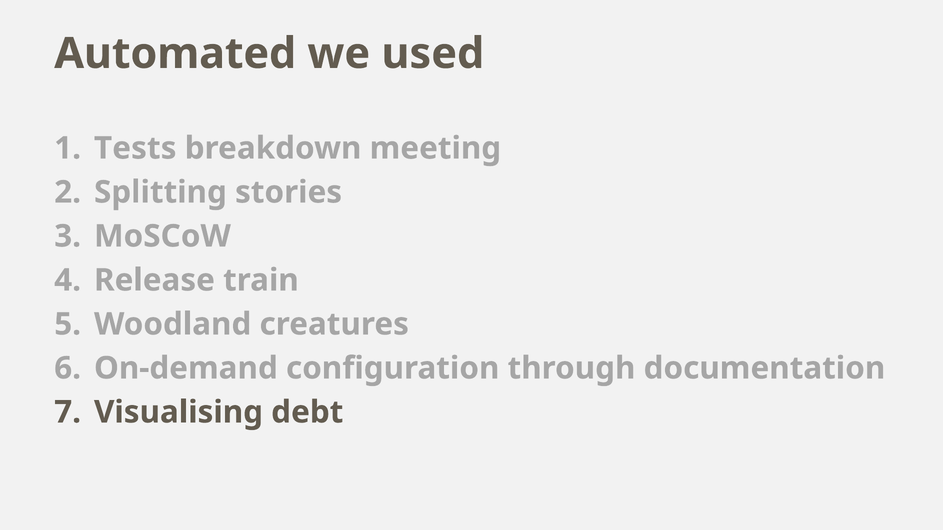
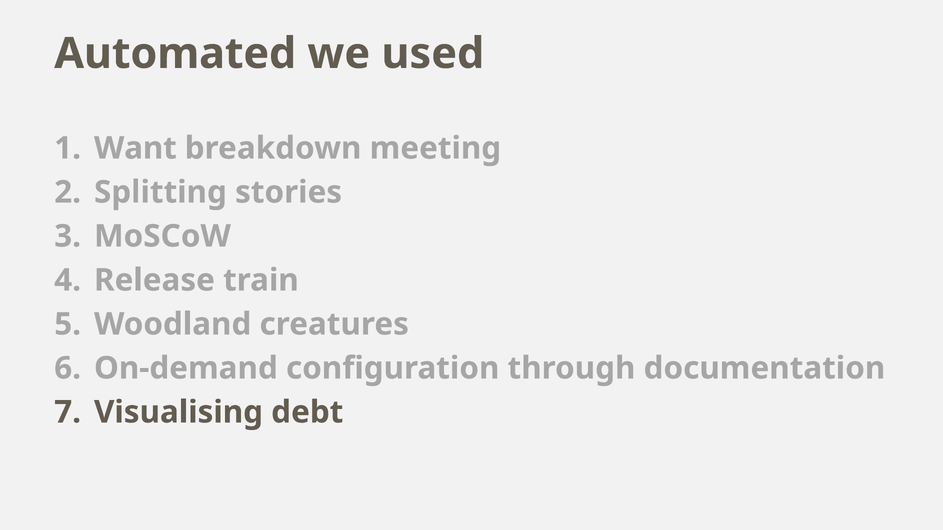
Tests: Tests -> Want
